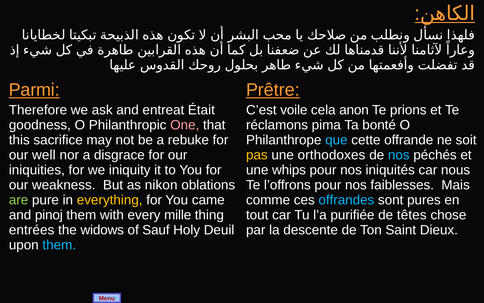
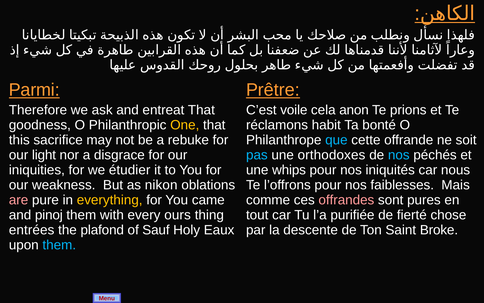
entreat Était: Était -> That
One colour: pink -> yellow
pima: pima -> habit
well: well -> light
pas colour: yellow -> light blue
iniquity: iniquity -> étudier
are colour: light green -> pink
offrandes colour: light blue -> pink
mille: mille -> ours
têtes: têtes -> fierté
widows: widows -> plafond
Deuil: Deuil -> Eaux
Dieux: Dieux -> Broke
